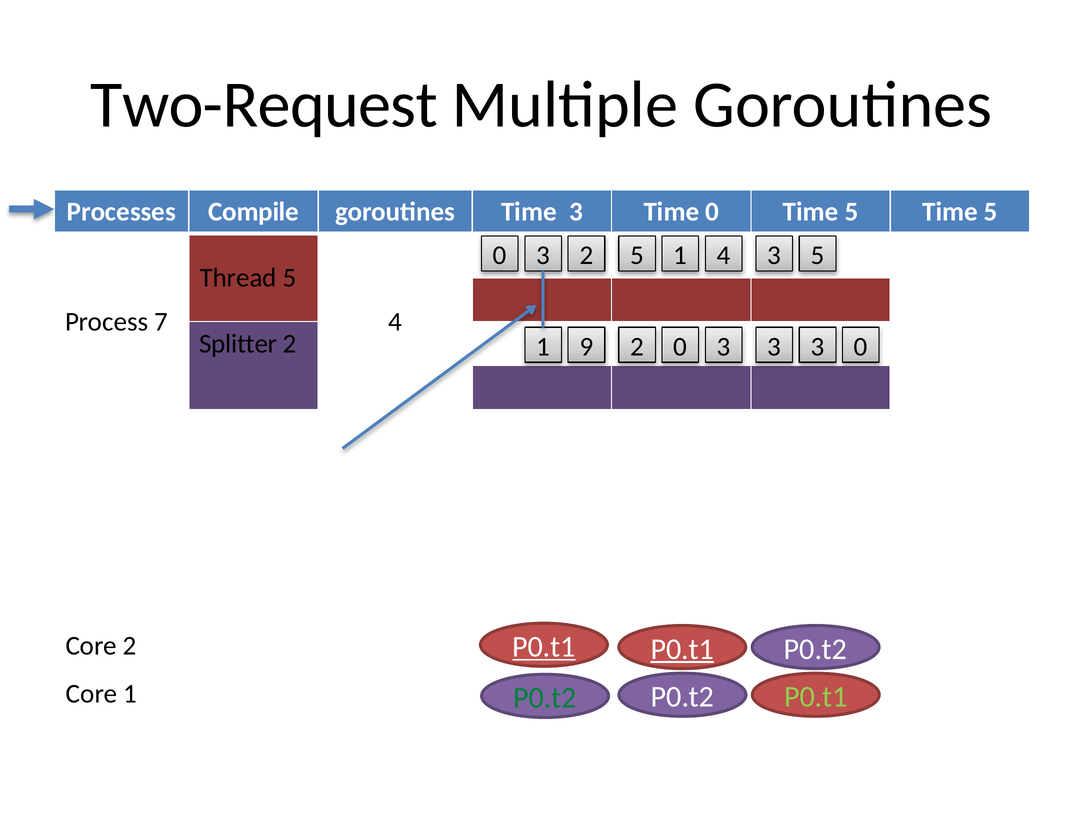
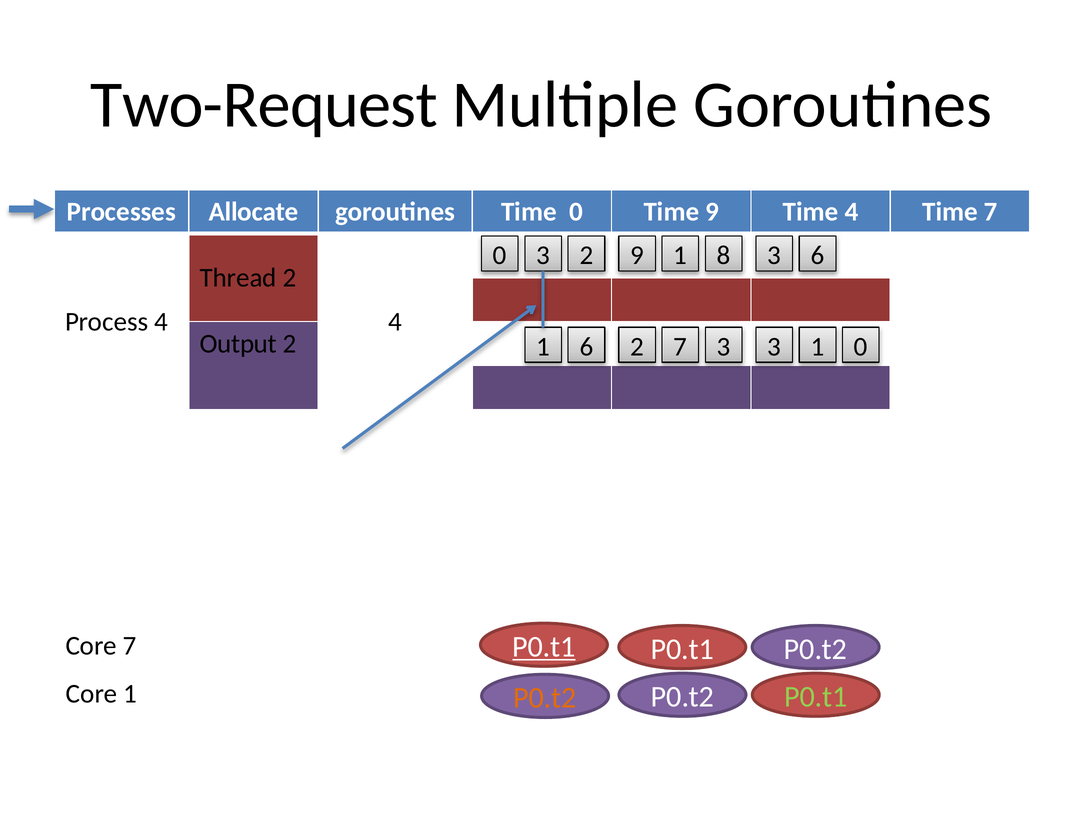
Compile: Compile -> Allocate
Time 3: 3 -> 0
Time 0: 0 -> 9
5 at (851, 212): 5 -> 4
5 at (991, 212): 5 -> 7
2 5: 5 -> 9
1 4: 4 -> 8
3 5: 5 -> 6
Thread 5: 5 -> 2
Process 7: 7 -> 4
Splitter: Splitter -> Output
9 at (586, 347): 9 -> 6
0 at (680, 347): 0 -> 7
3 3 3: 3 -> 1
Core 2: 2 -> 7
P0.t1 at (682, 649) underline: present -> none
P0.t2 at (545, 698) colour: green -> orange
